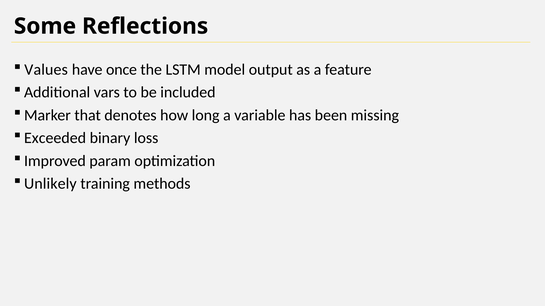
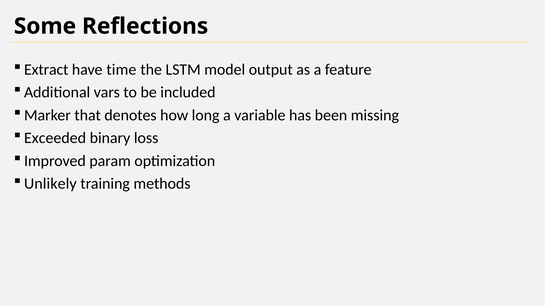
Values: Values -> Extract
once: once -> time
